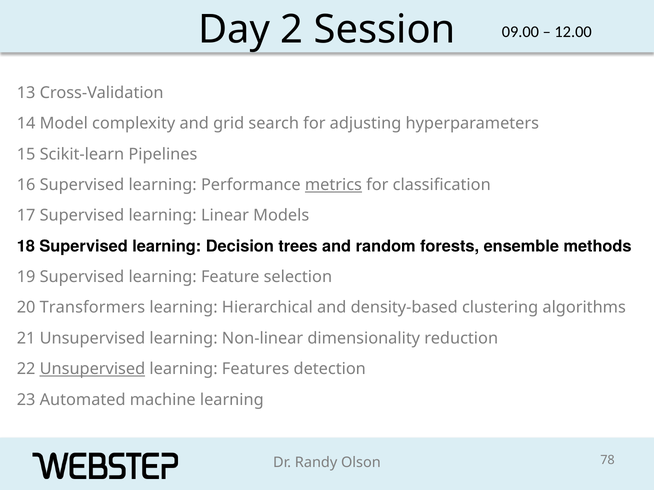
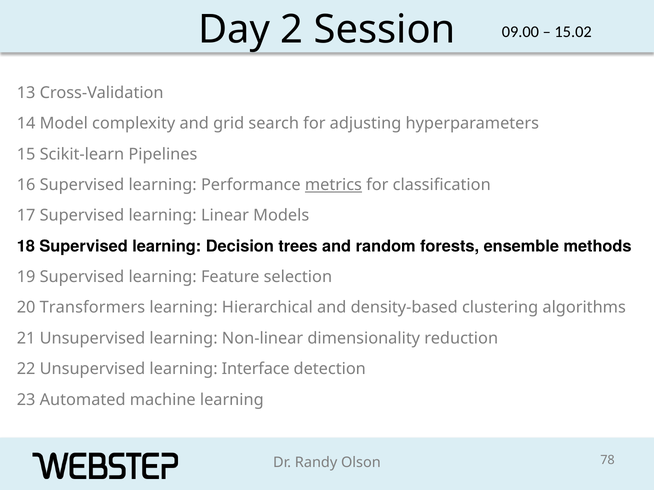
12.00: 12.00 -> 15.02
Unsupervised at (92, 369) underline: present -> none
Features: Features -> Interface
